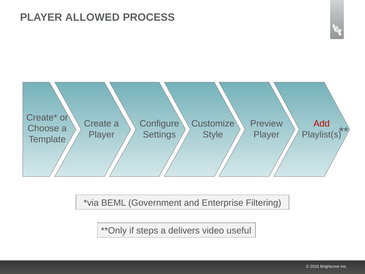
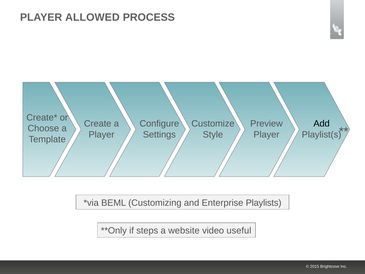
Add colour: red -> black
Government: Government -> Customizing
Filtering: Filtering -> Playlists
delivers: delivers -> website
